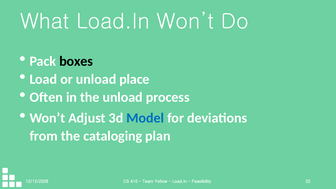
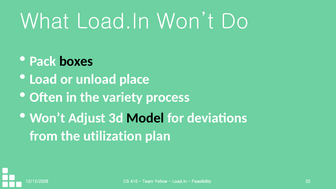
the unload: unload -> variety
Model colour: blue -> black
cataloging: cataloging -> utilization
